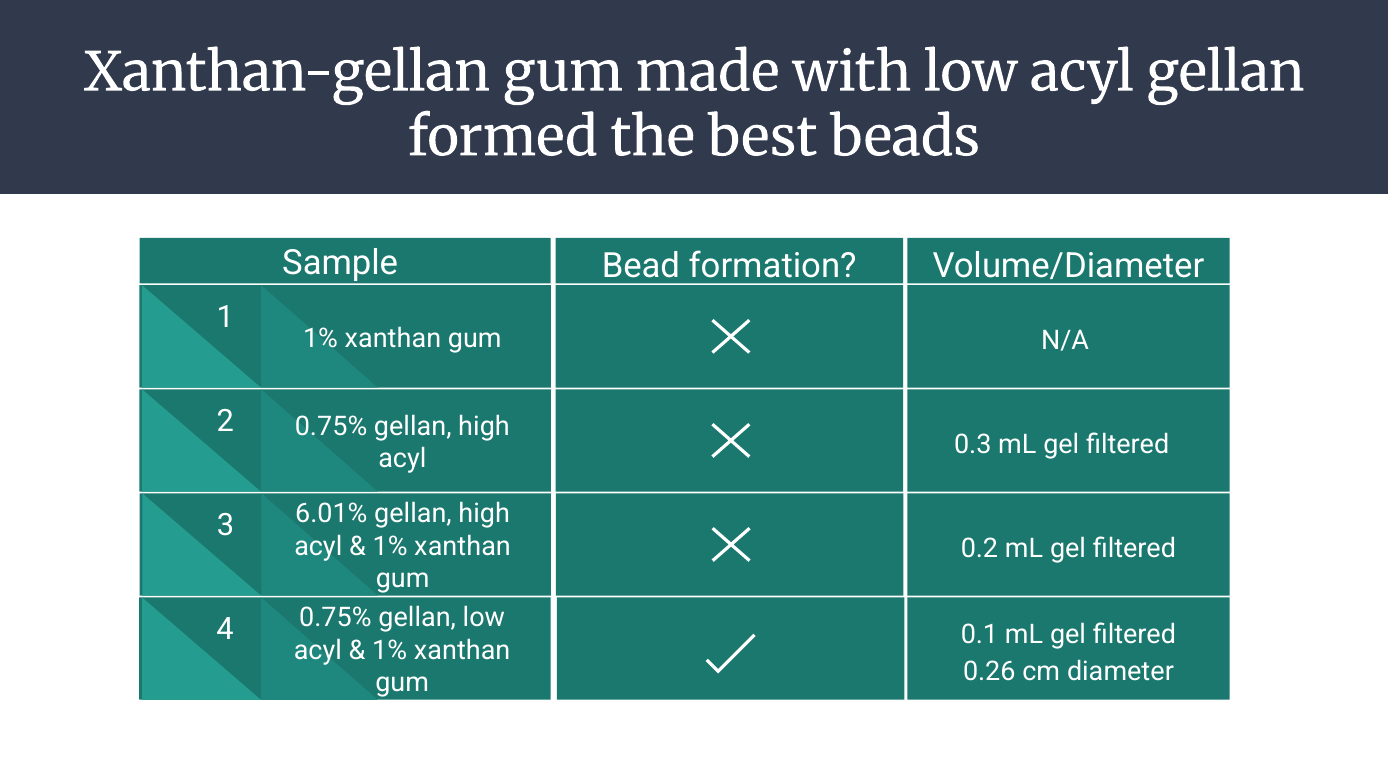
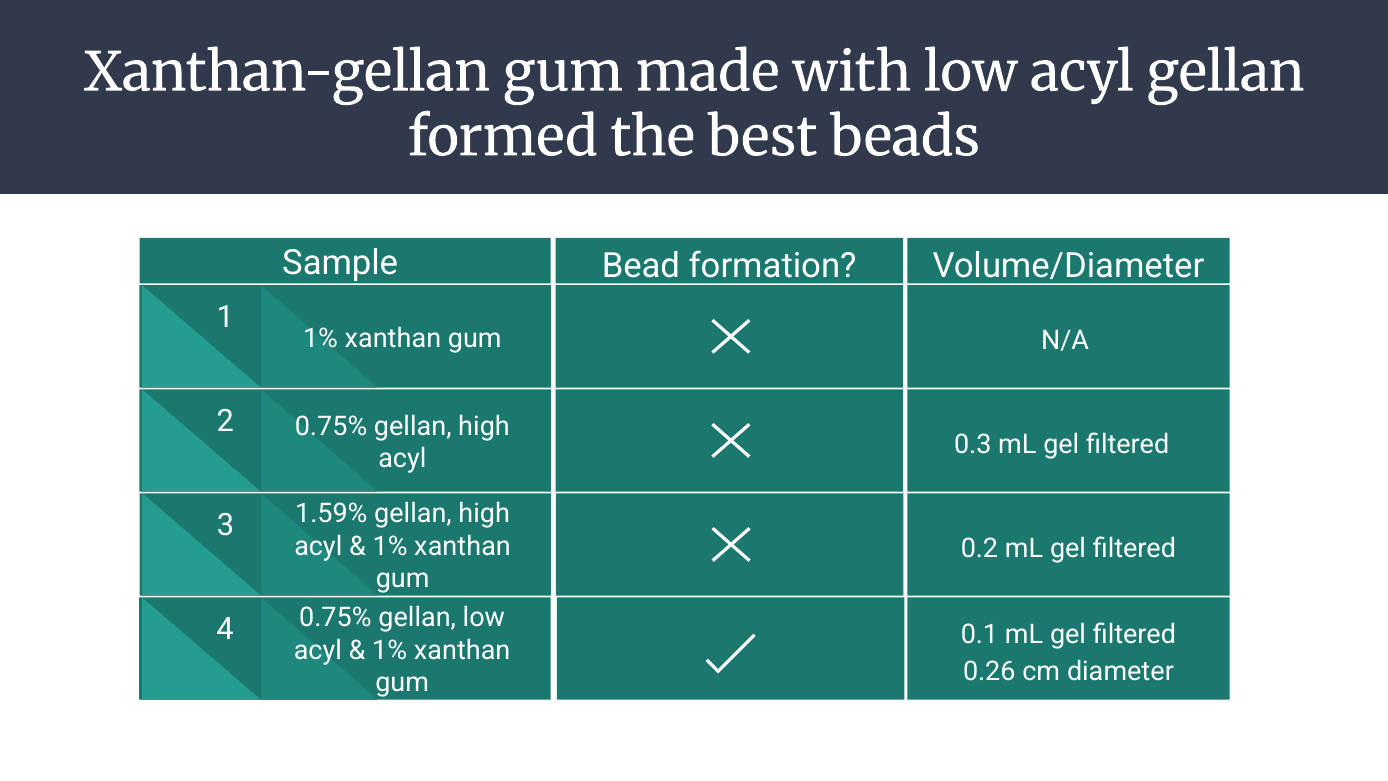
6.01%: 6.01% -> 1.59%
